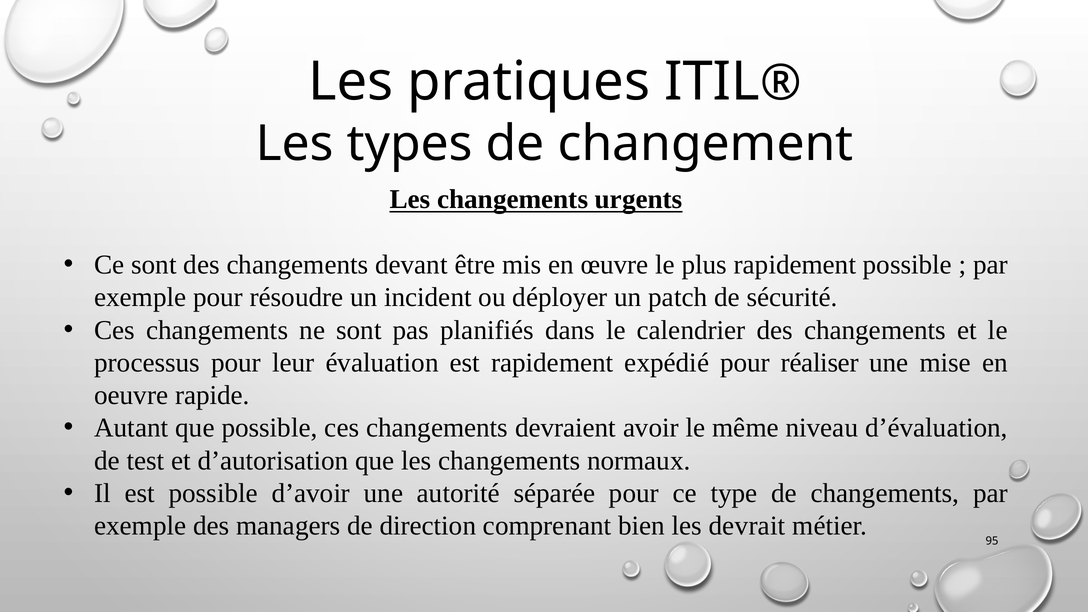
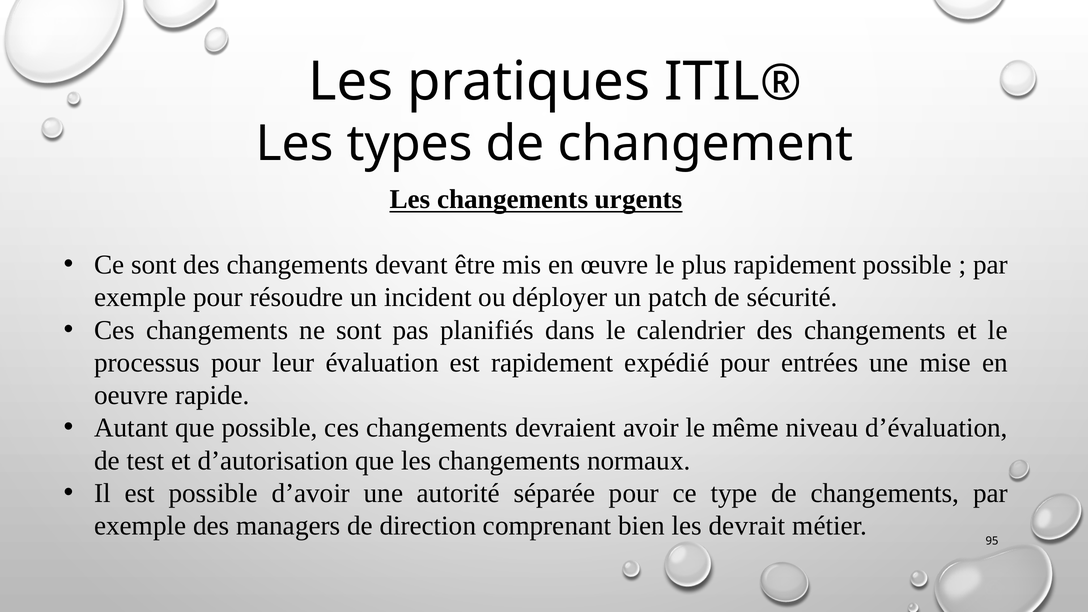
réaliser: réaliser -> entrées
